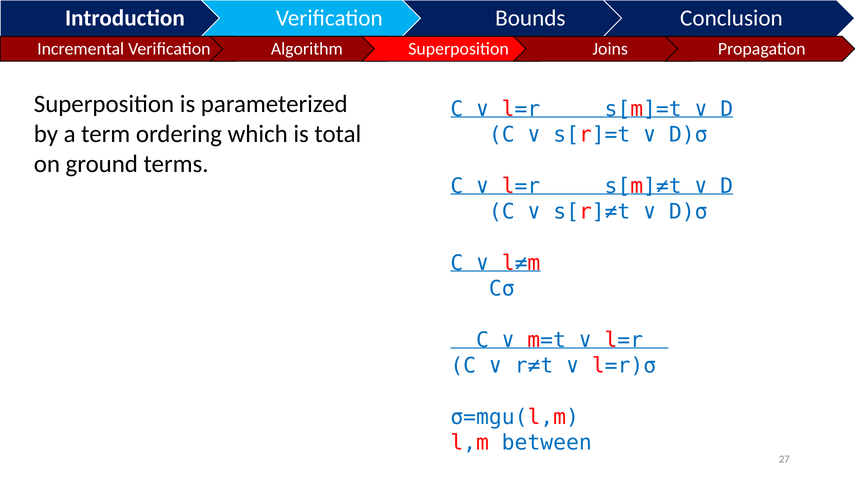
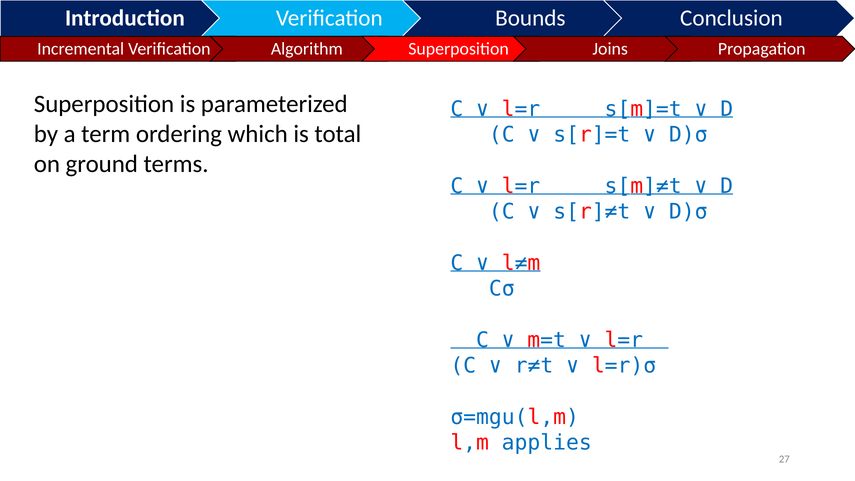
between: between -> applies
